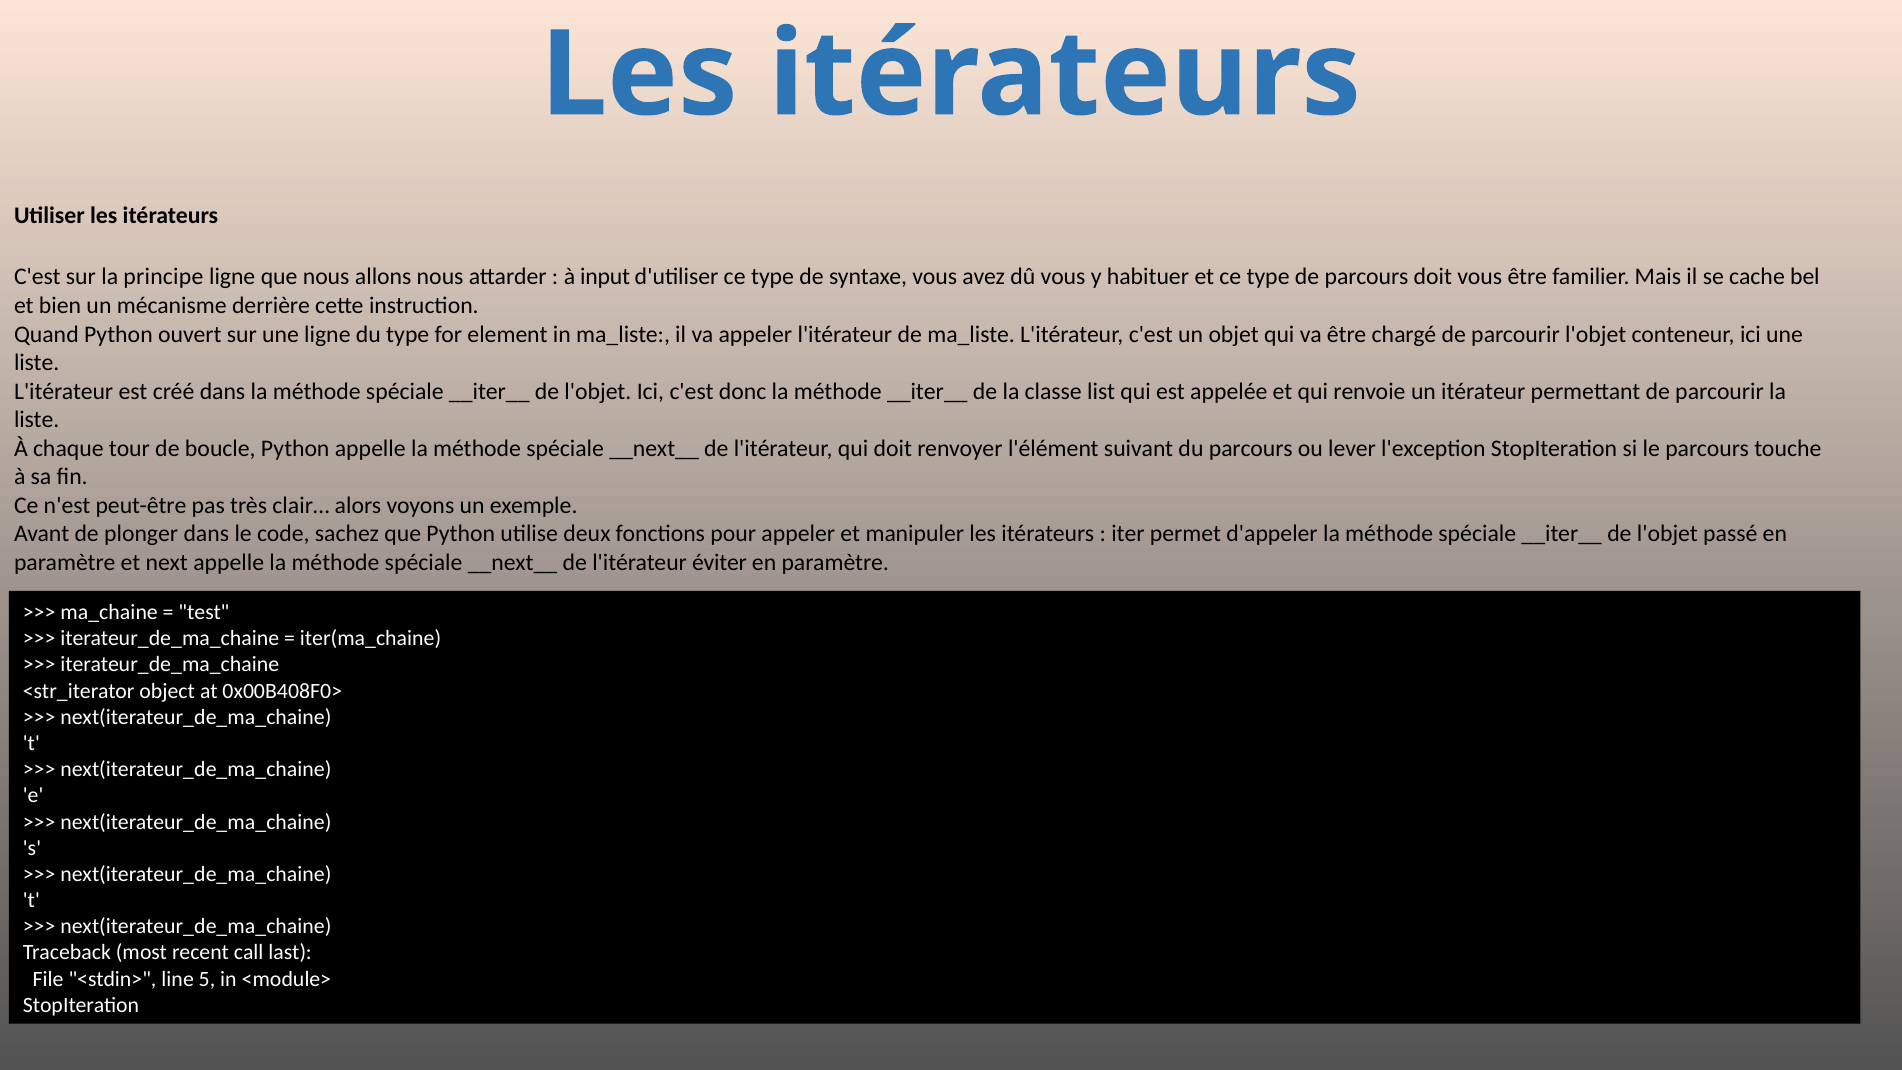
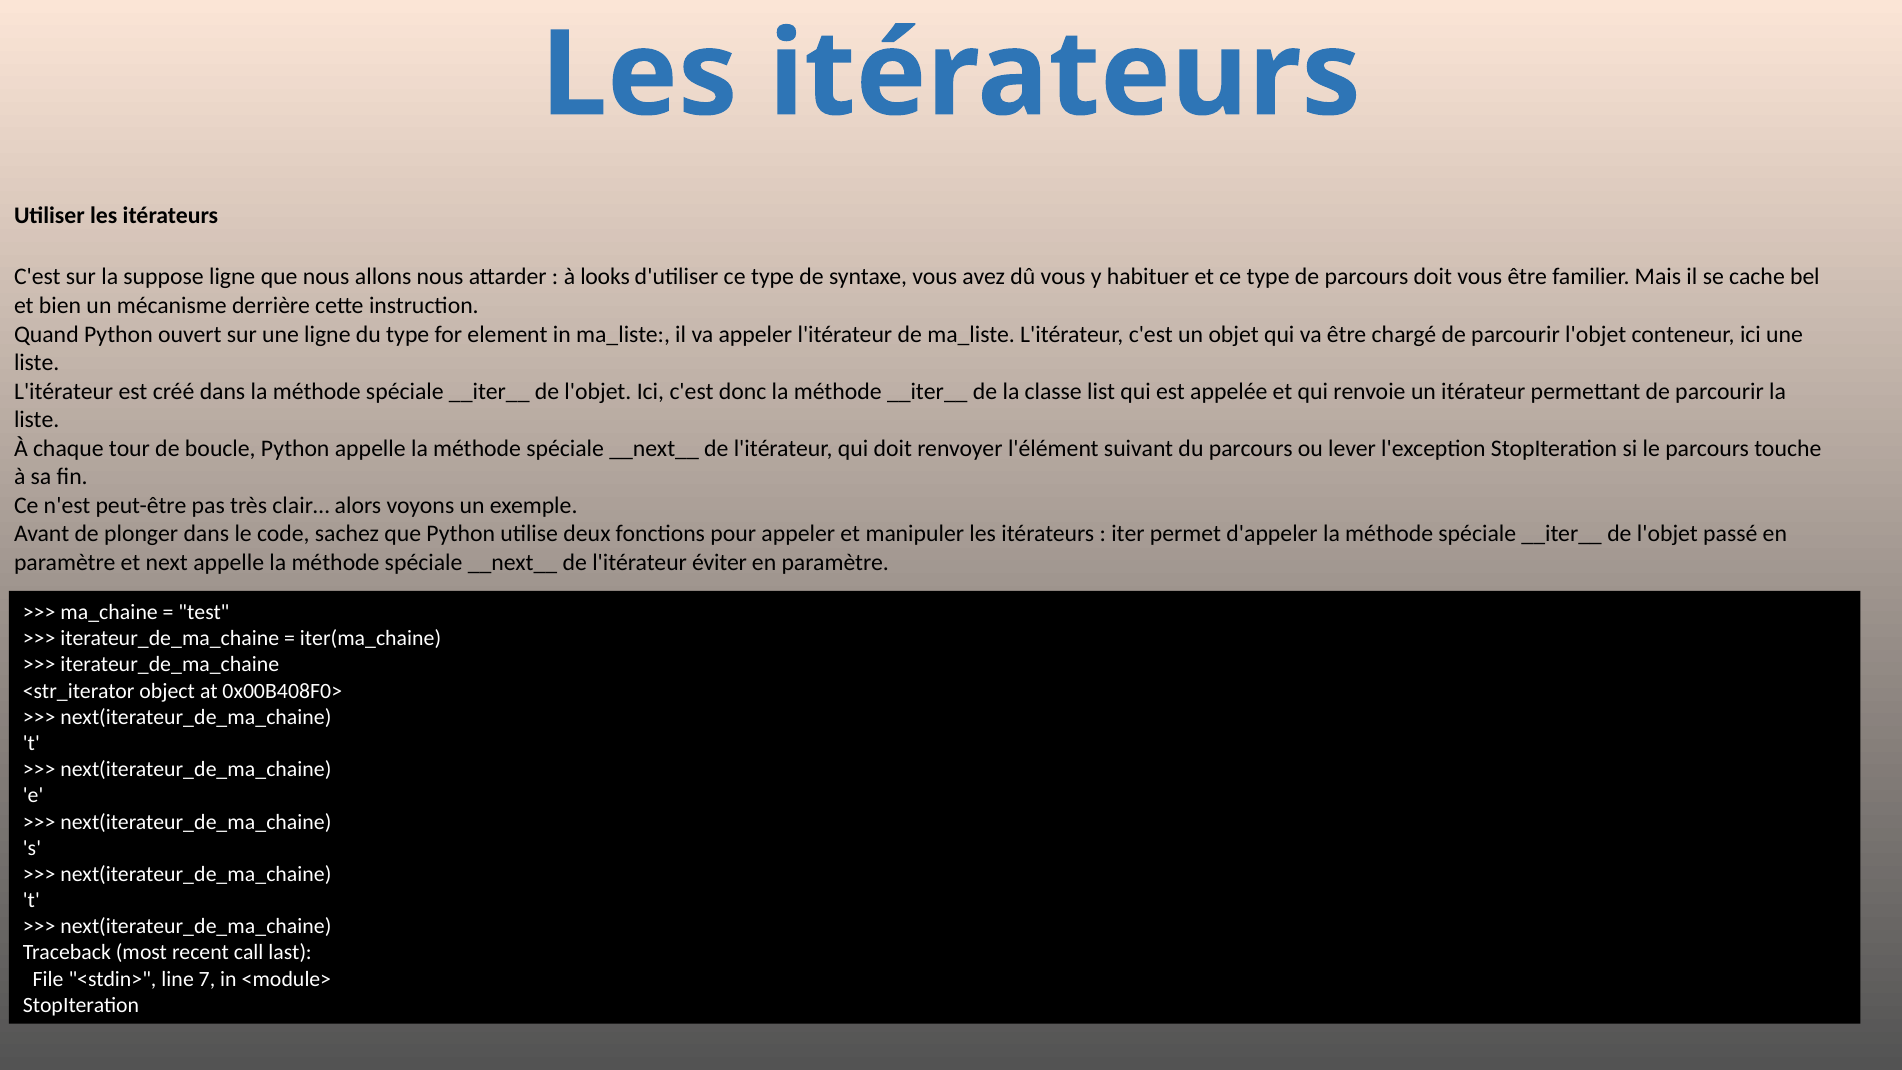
principe: principe -> suppose
input: input -> looks
5: 5 -> 7
